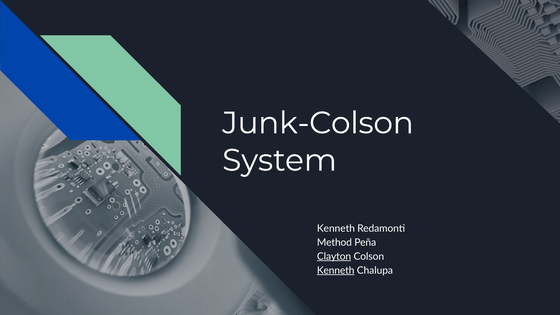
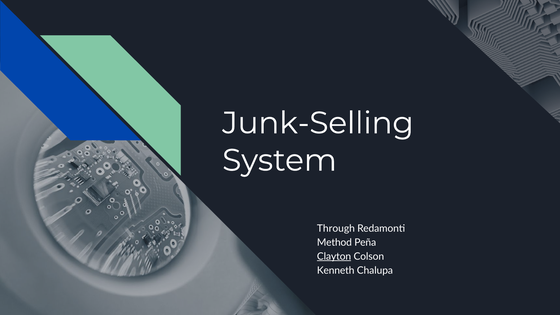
Junk-Colson: Junk-Colson -> Junk-Selling
Kenneth at (336, 229): Kenneth -> Through
Kenneth at (336, 270) underline: present -> none
